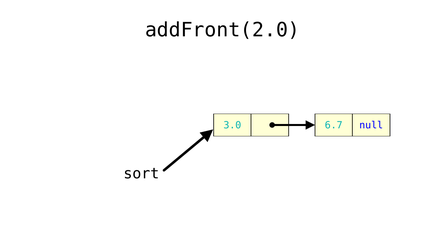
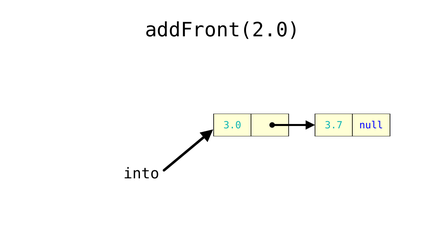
6.7: 6.7 -> 3.7
sort: sort -> into
